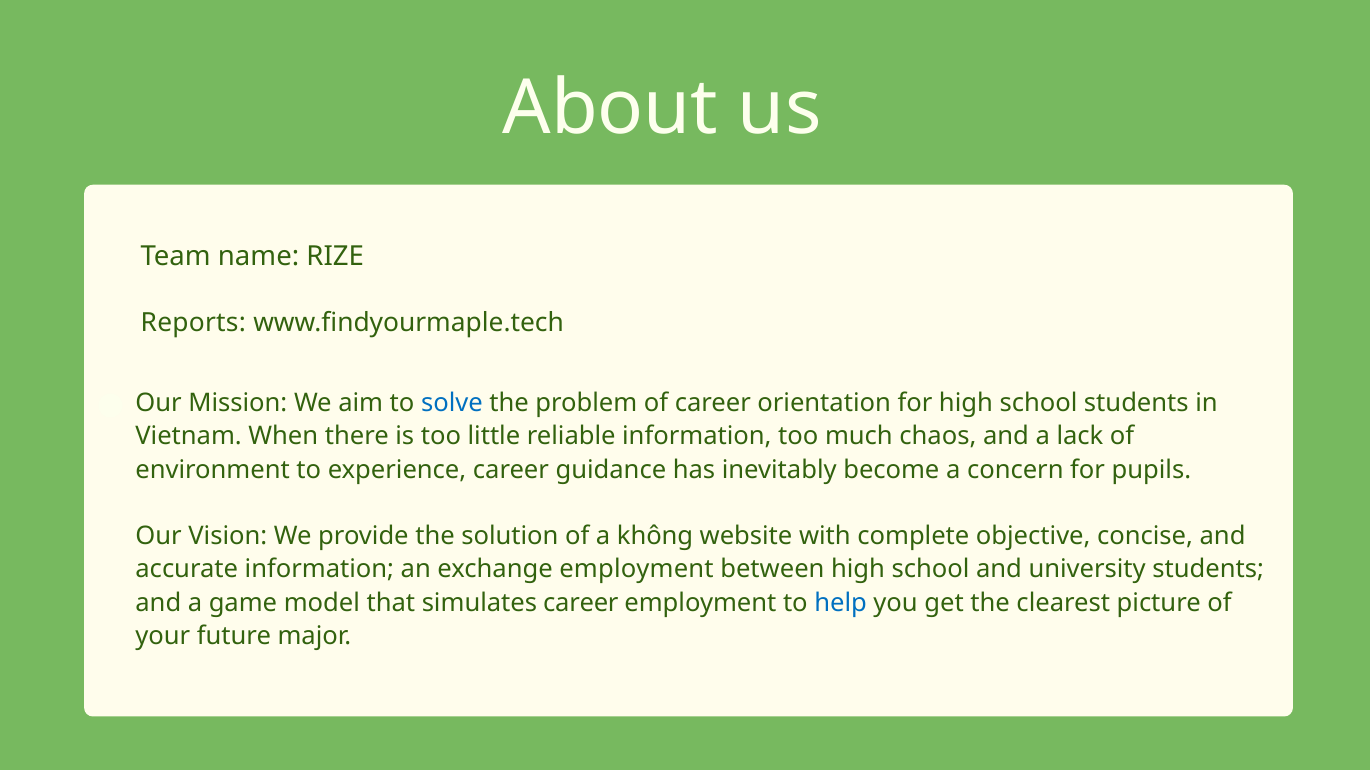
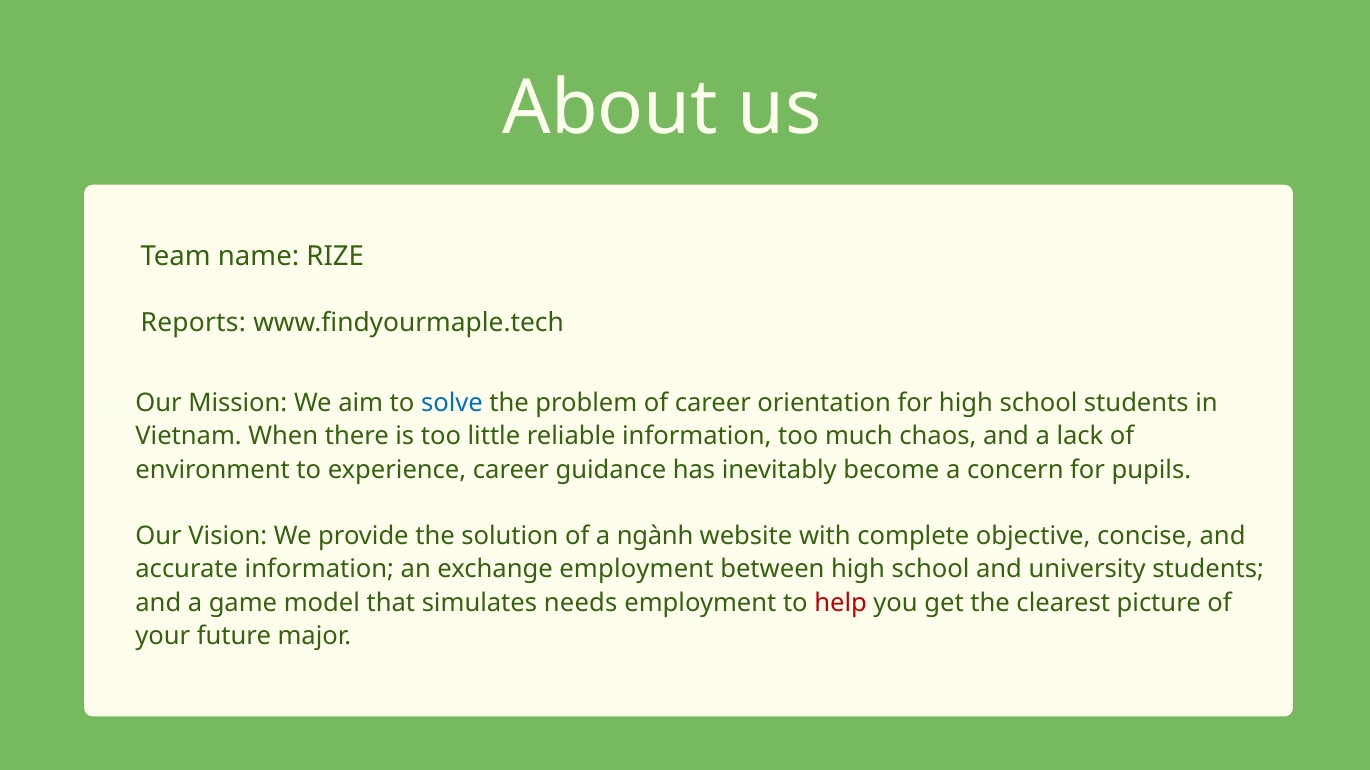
không: không -> ngành
simulates career: career -> needs
help colour: blue -> red
